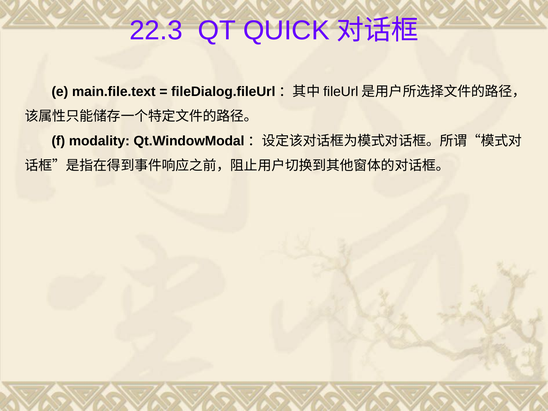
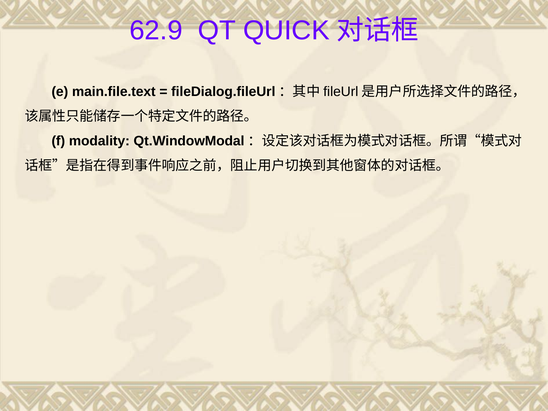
22.3: 22.3 -> 62.9
